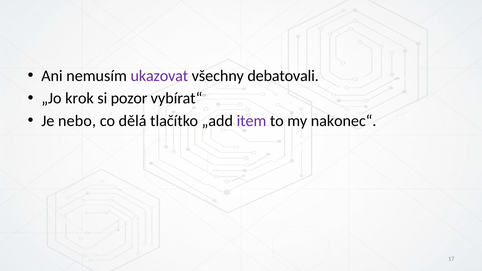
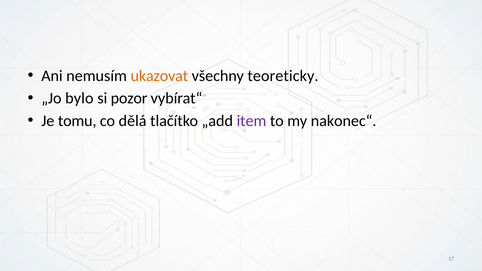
ukazovat colour: purple -> orange
debatovali: debatovali -> teoreticky
krok: krok -> bylo
nebo: nebo -> tomu
